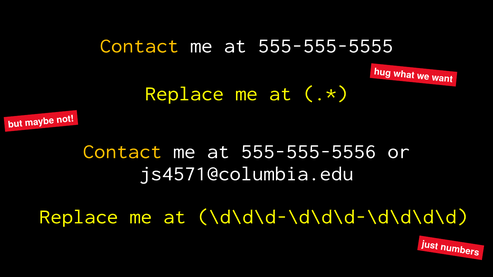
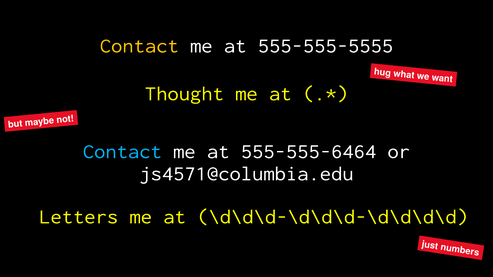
Replace at (184, 94): Replace -> Thought
Contact at (122, 151) colour: yellow -> light blue
555-555-5556: 555-555-5556 -> 555-555-6464
Replace at (79, 217): Replace -> Letters
